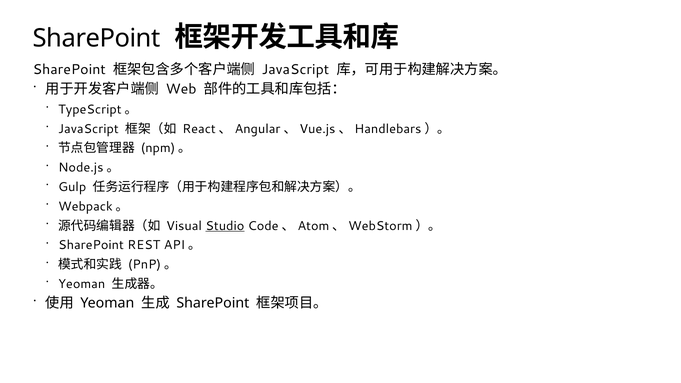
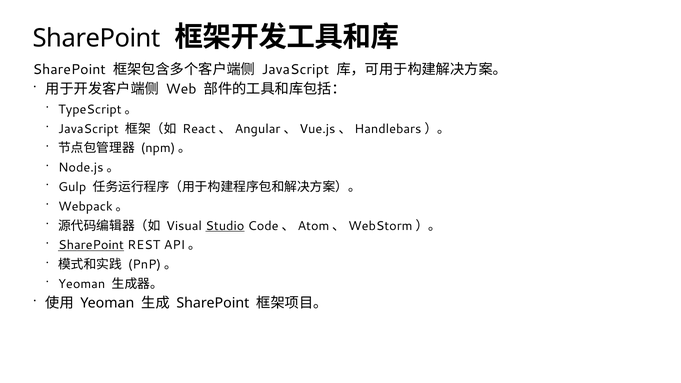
SharePoint at (91, 245) underline: none -> present
